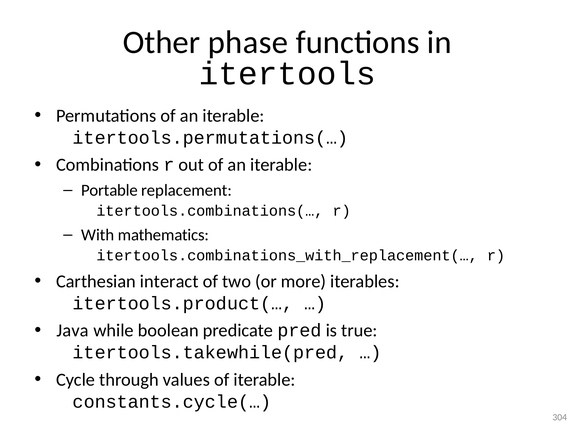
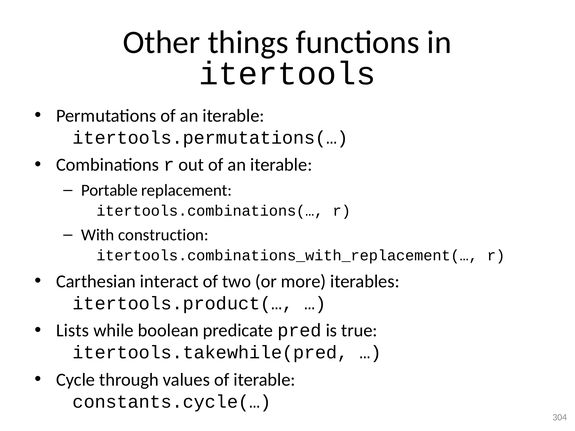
phase: phase -> things
mathematics: mathematics -> construction
Java: Java -> Lists
